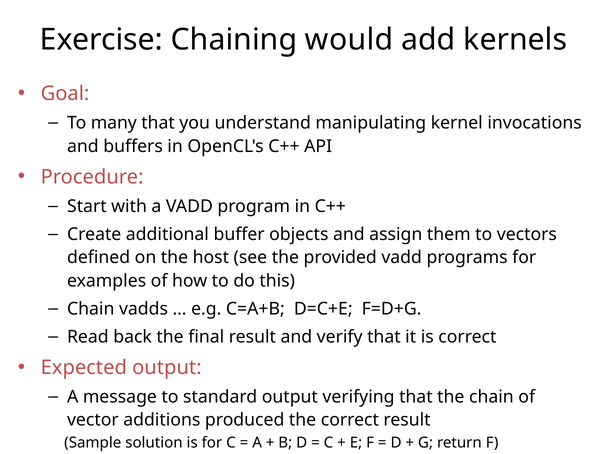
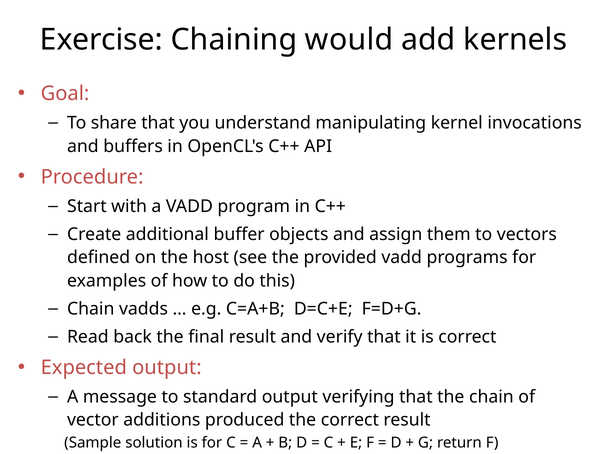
many: many -> share
